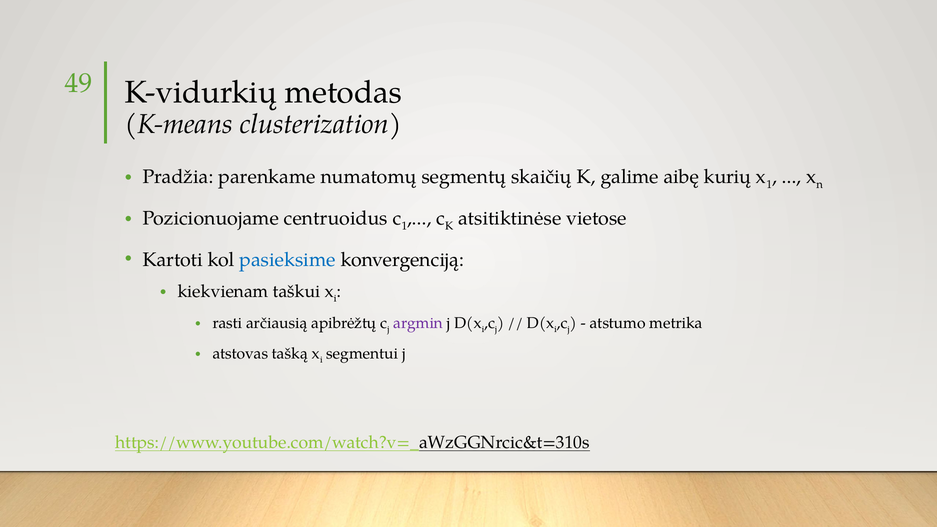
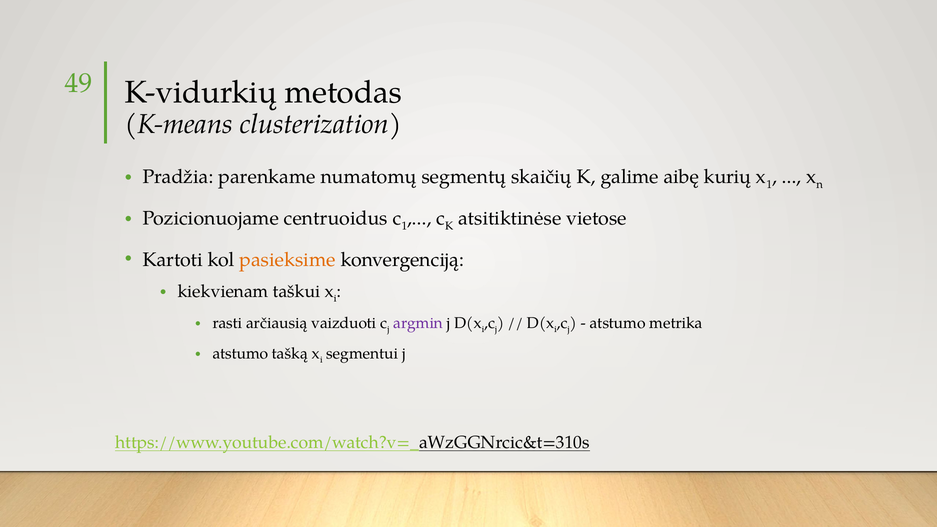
pasieksime colour: blue -> orange
apibrėžtų: apibrėžtų -> vaizduoti
atstovas at (241, 354): atstovas -> atstumo
